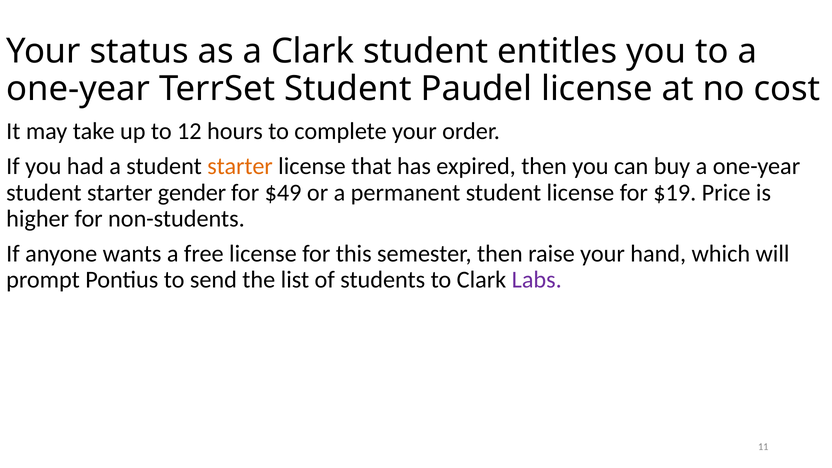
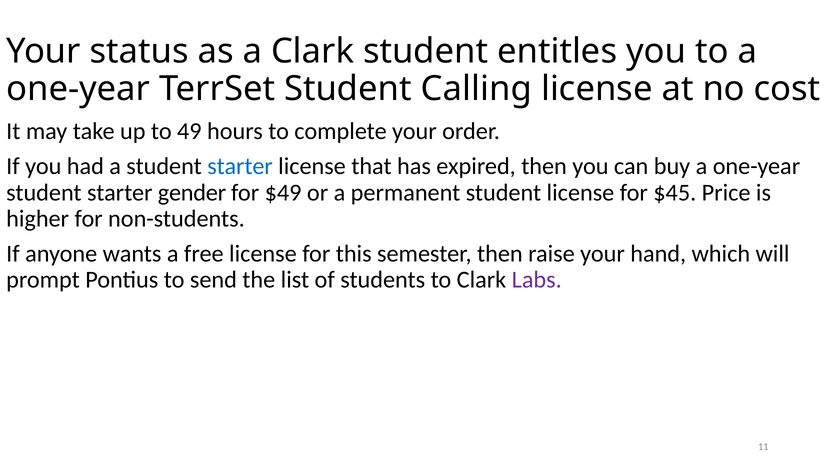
Paudel: Paudel -> Calling
12: 12 -> 49
starter at (240, 166) colour: orange -> blue
$19: $19 -> $45
